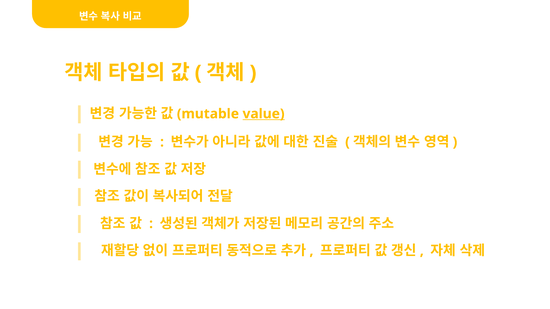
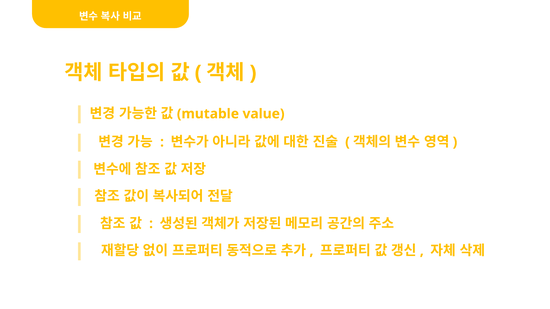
value underline: present -> none
